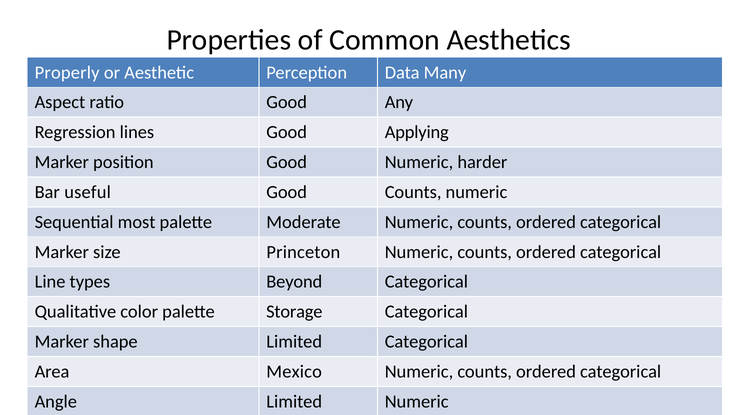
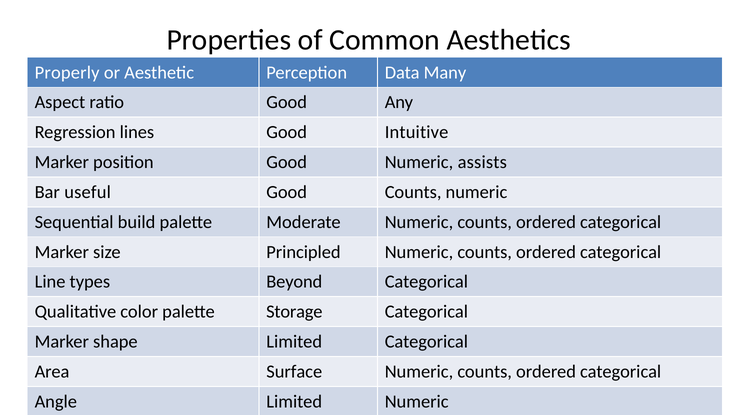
Applying: Applying -> Intuitive
harder: harder -> assists
most: most -> build
Princeton: Princeton -> Principled
Mexico: Mexico -> Surface
